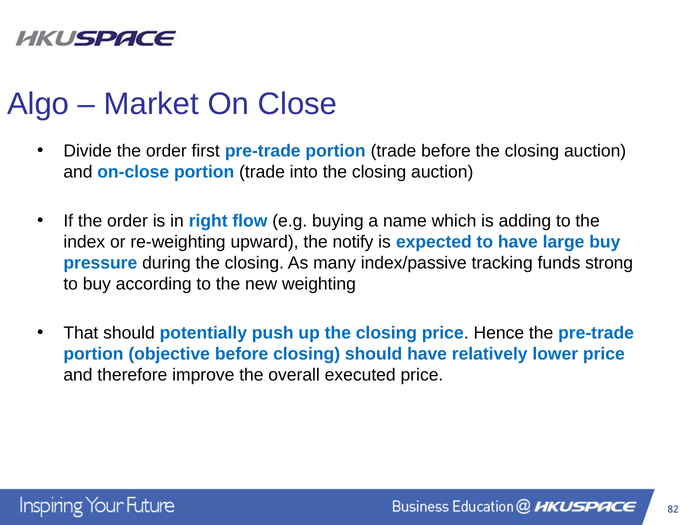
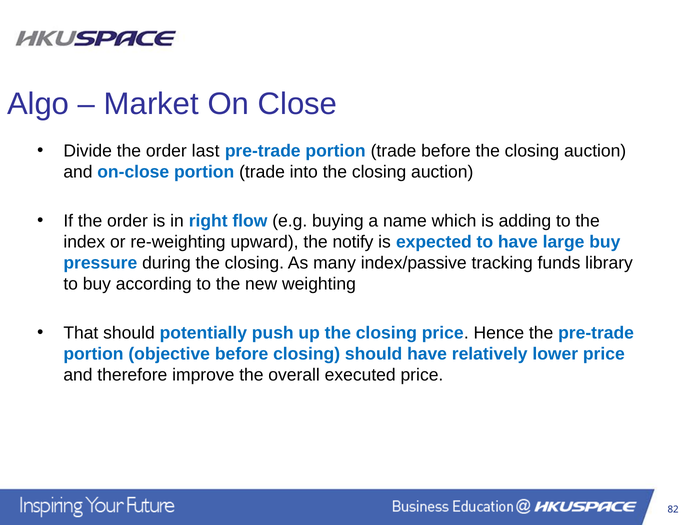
first: first -> last
strong: strong -> library
